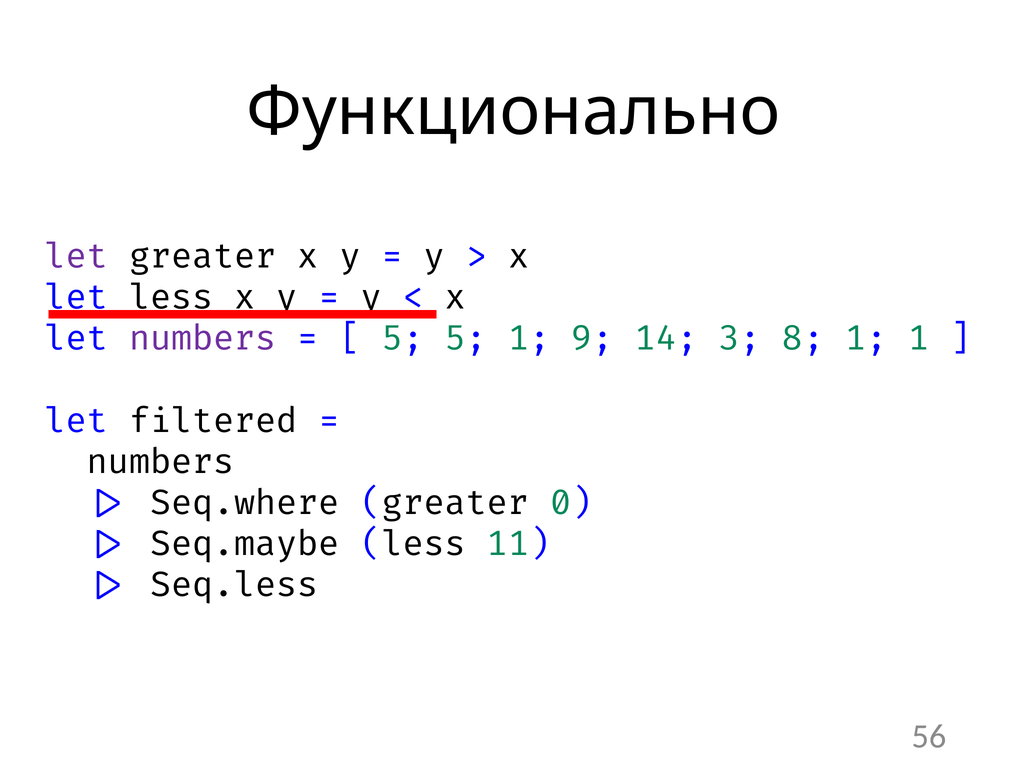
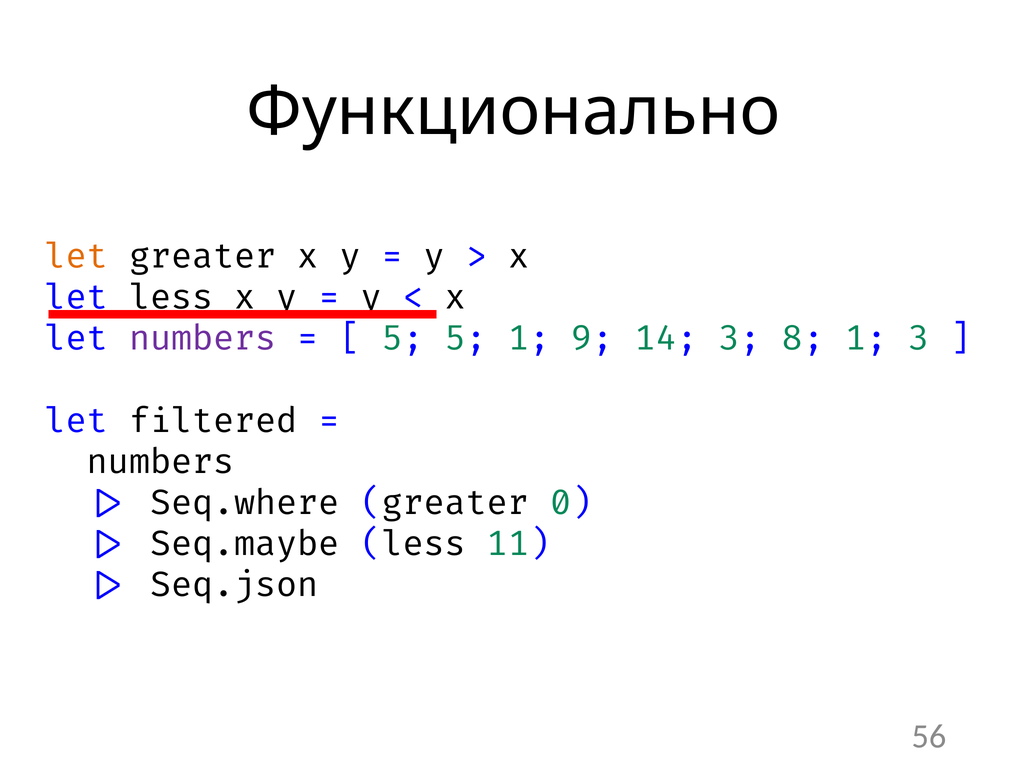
let at (76, 257) colour: purple -> orange
1 1: 1 -> 3
Seq.less: Seq.less -> Seq.json
